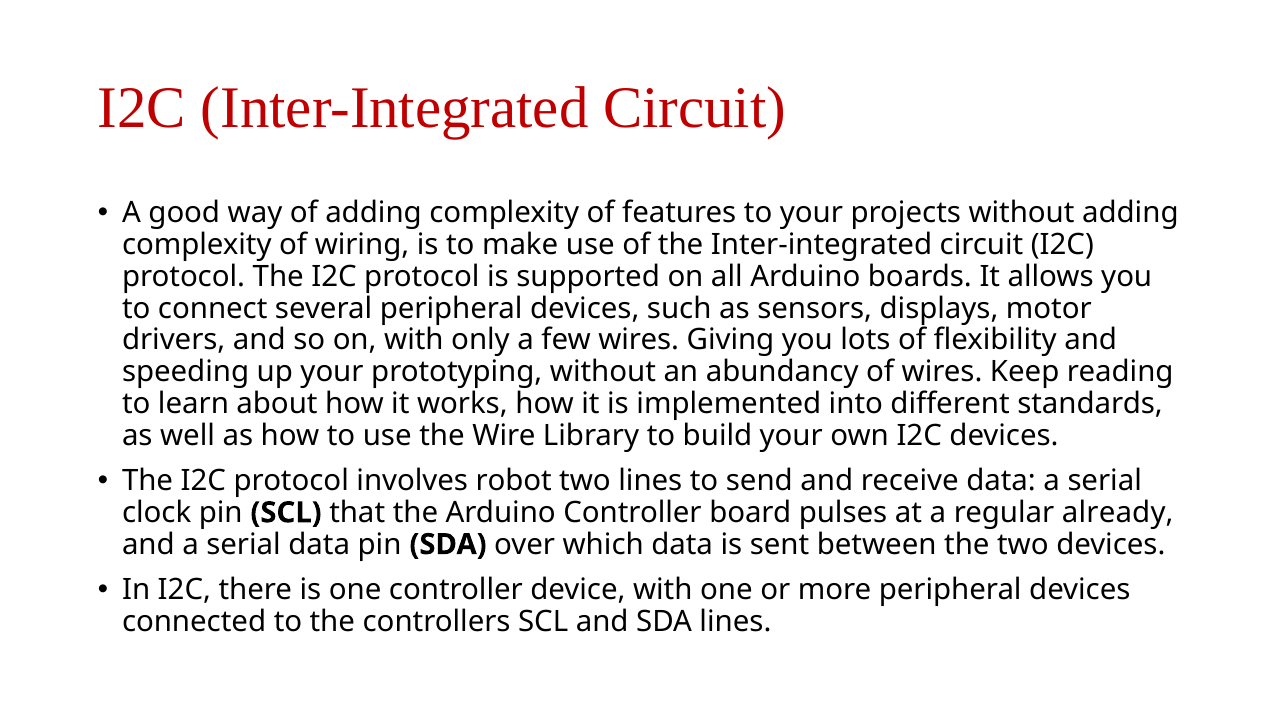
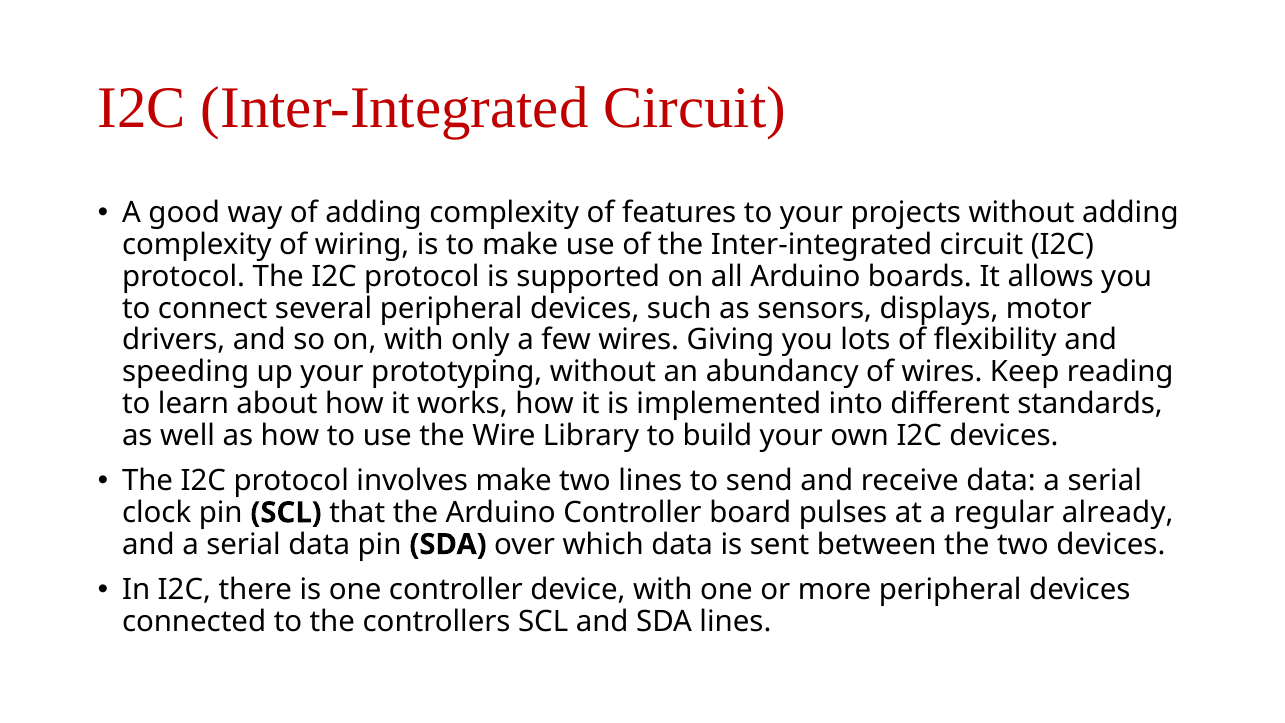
involves robot: robot -> make
